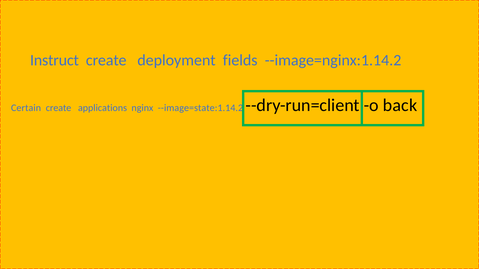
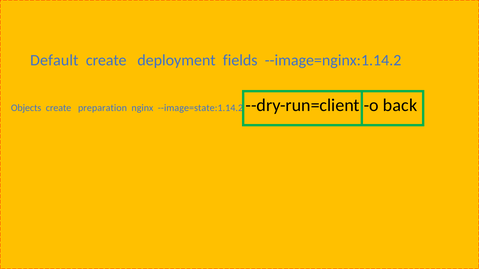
Instruct: Instruct -> Default
Certain: Certain -> Objects
applications: applications -> preparation
